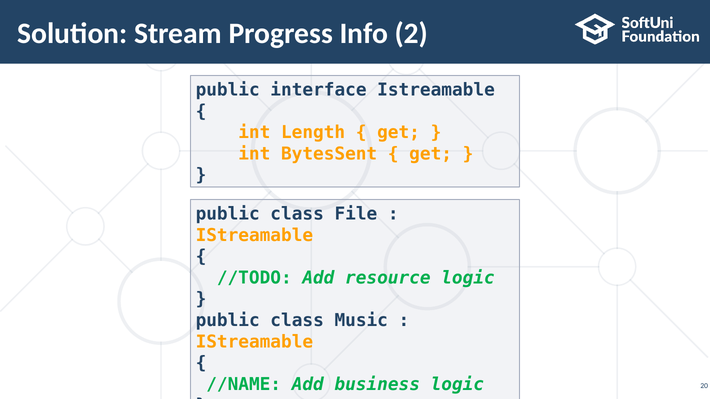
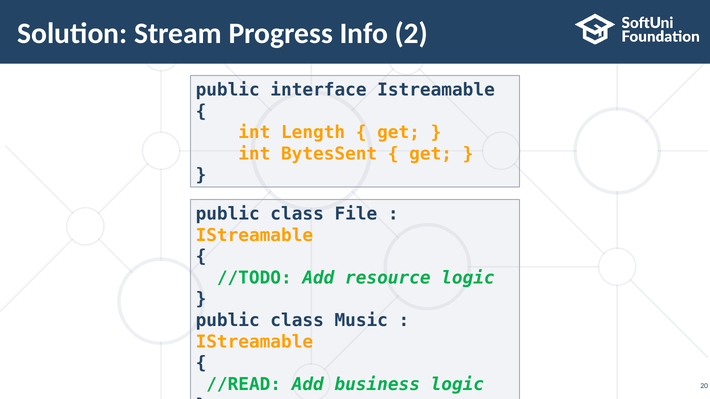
//NAME: //NAME -> //READ
